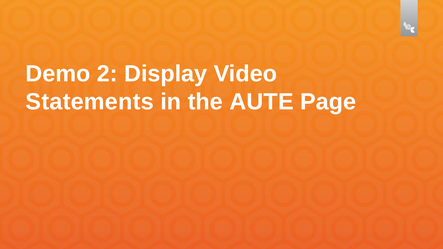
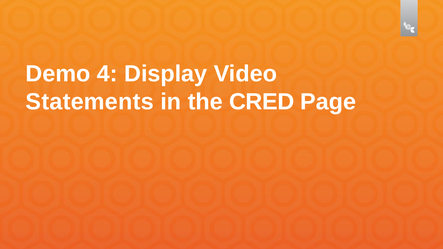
2: 2 -> 4
AUTE: AUTE -> CRED
